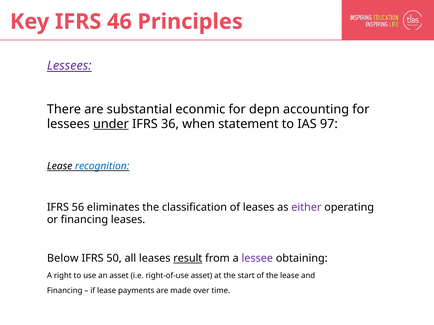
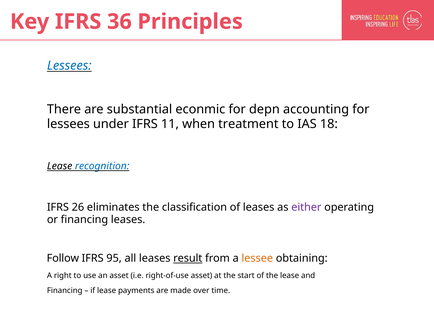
46: 46 -> 36
Lessees at (69, 66) colour: purple -> blue
under underline: present -> none
36: 36 -> 11
statement: statement -> treatment
97: 97 -> 18
56: 56 -> 26
Below: Below -> Follow
50: 50 -> 95
lessee colour: purple -> orange
